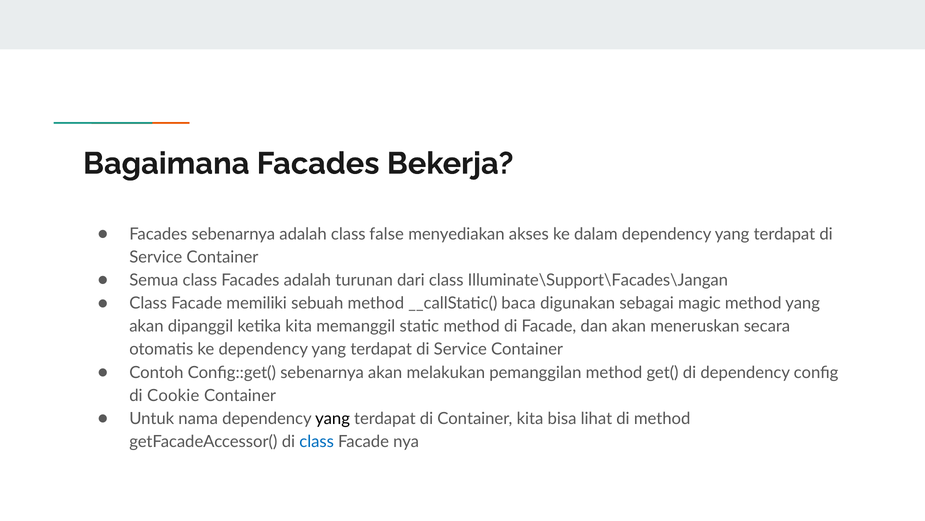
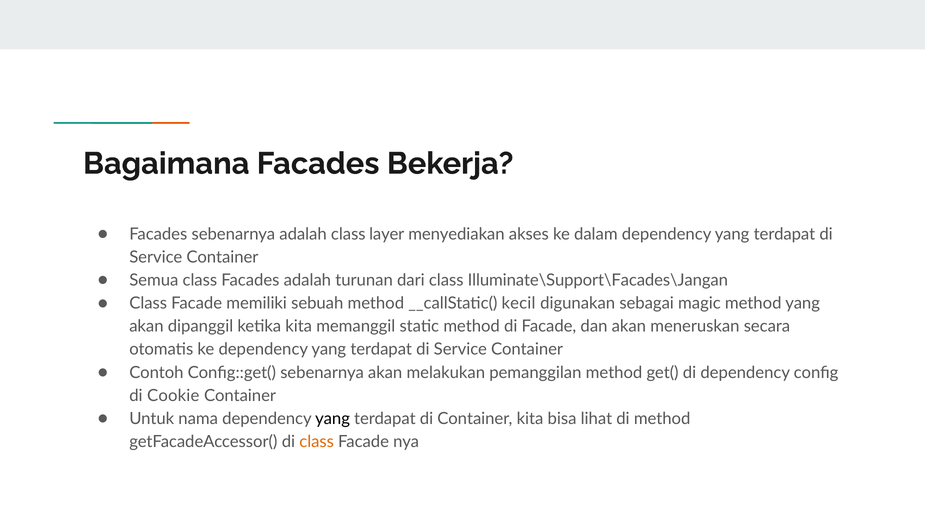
false: false -> layer
baca: baca -> kecil
class at (317, 441) colour: blue -> orange
